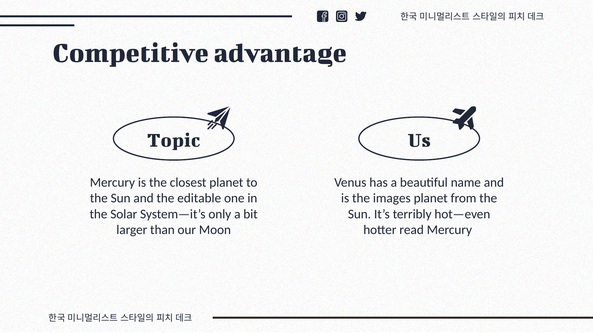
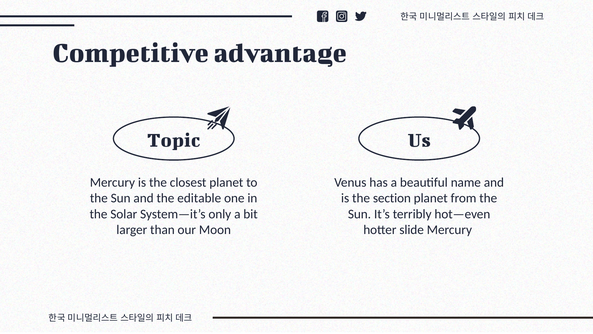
images: images -> section
read: read -> slide
